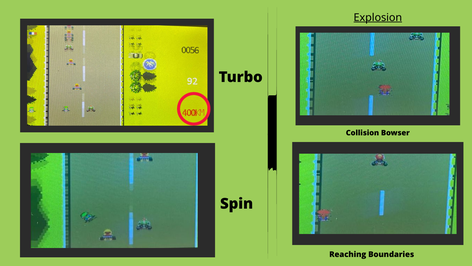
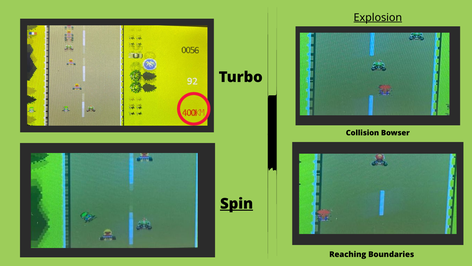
Spin underline: none -> present
